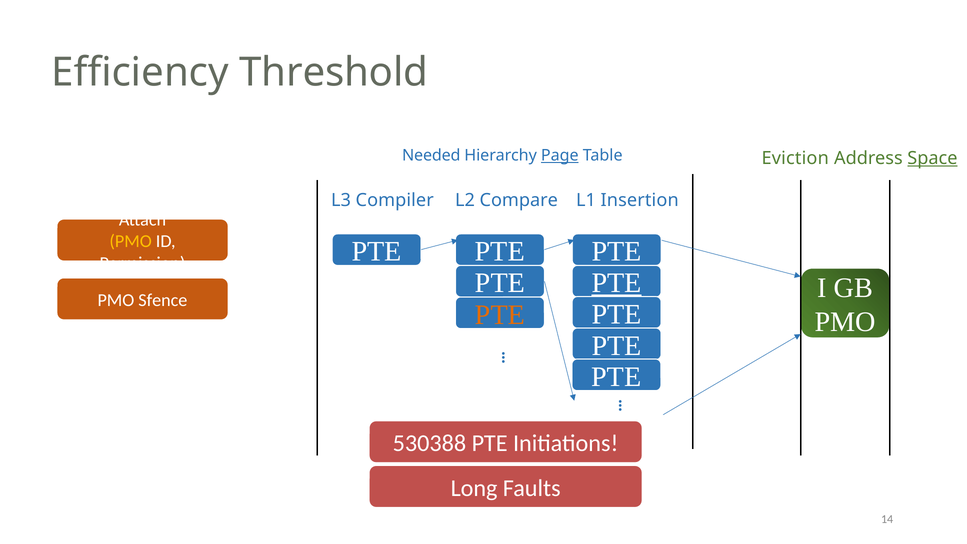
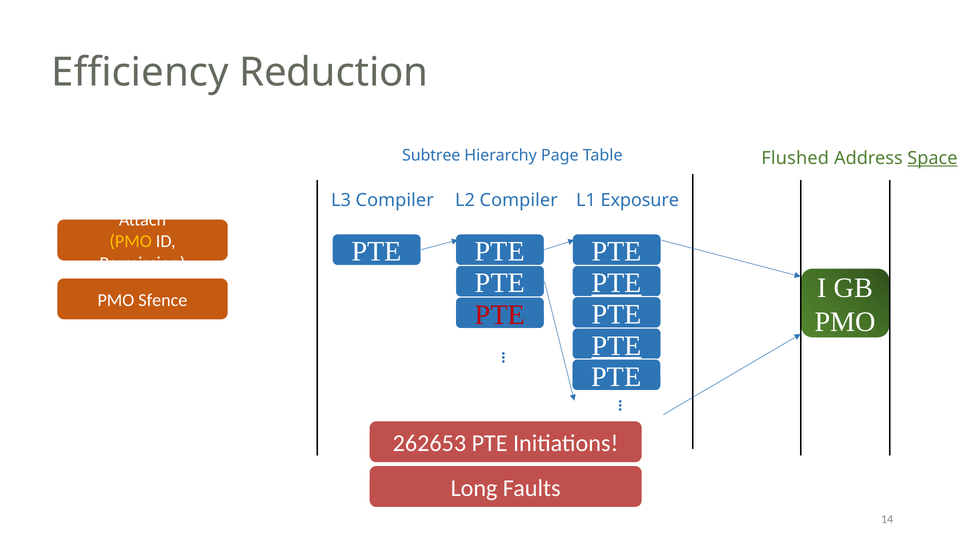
Threshold: Threshold -> Reduction
Needed: Needed -> Subtree
Page underline: present -> none
Eviction: Eviction -> Flushed
L2 Compare: Compare -> Compiler
Insertion: Insertion -> Exposure
PTE at (500, 315) colour: orange -> red
PTE at (617, 346) underline: none -> present
530388: 530388 -> 262653
